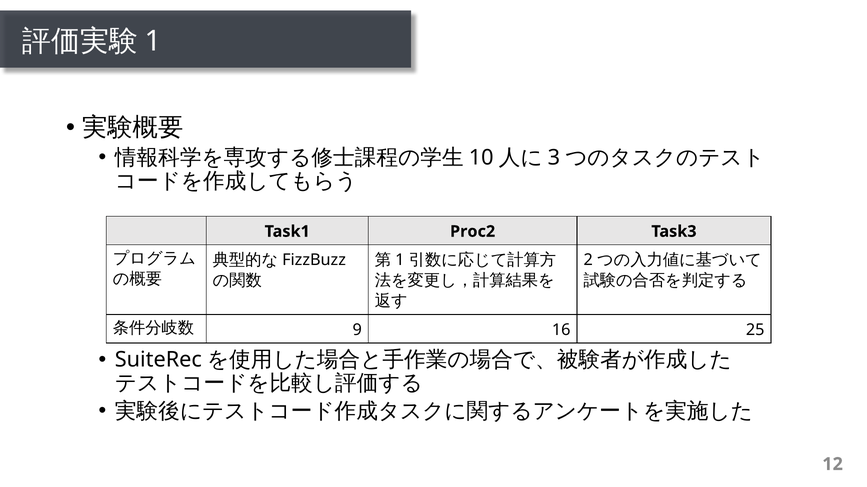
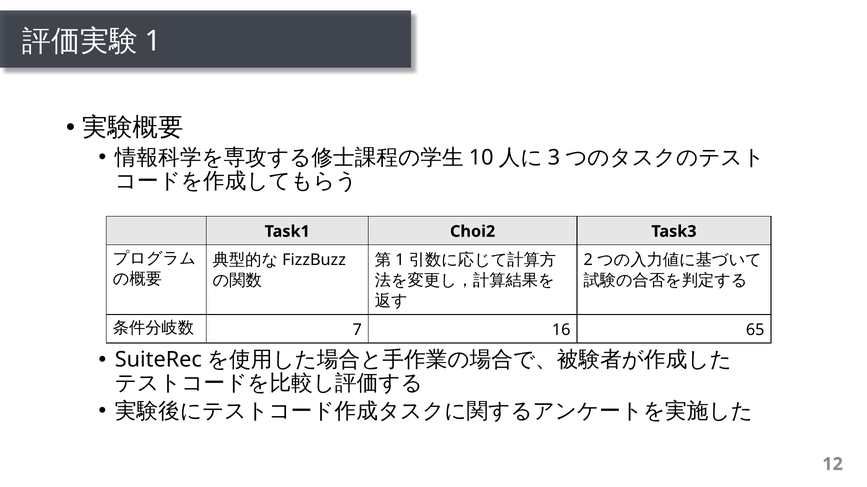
Proc2: Proc2 -> Choi2
9: 9 -> 7
25: 25 -> 65
